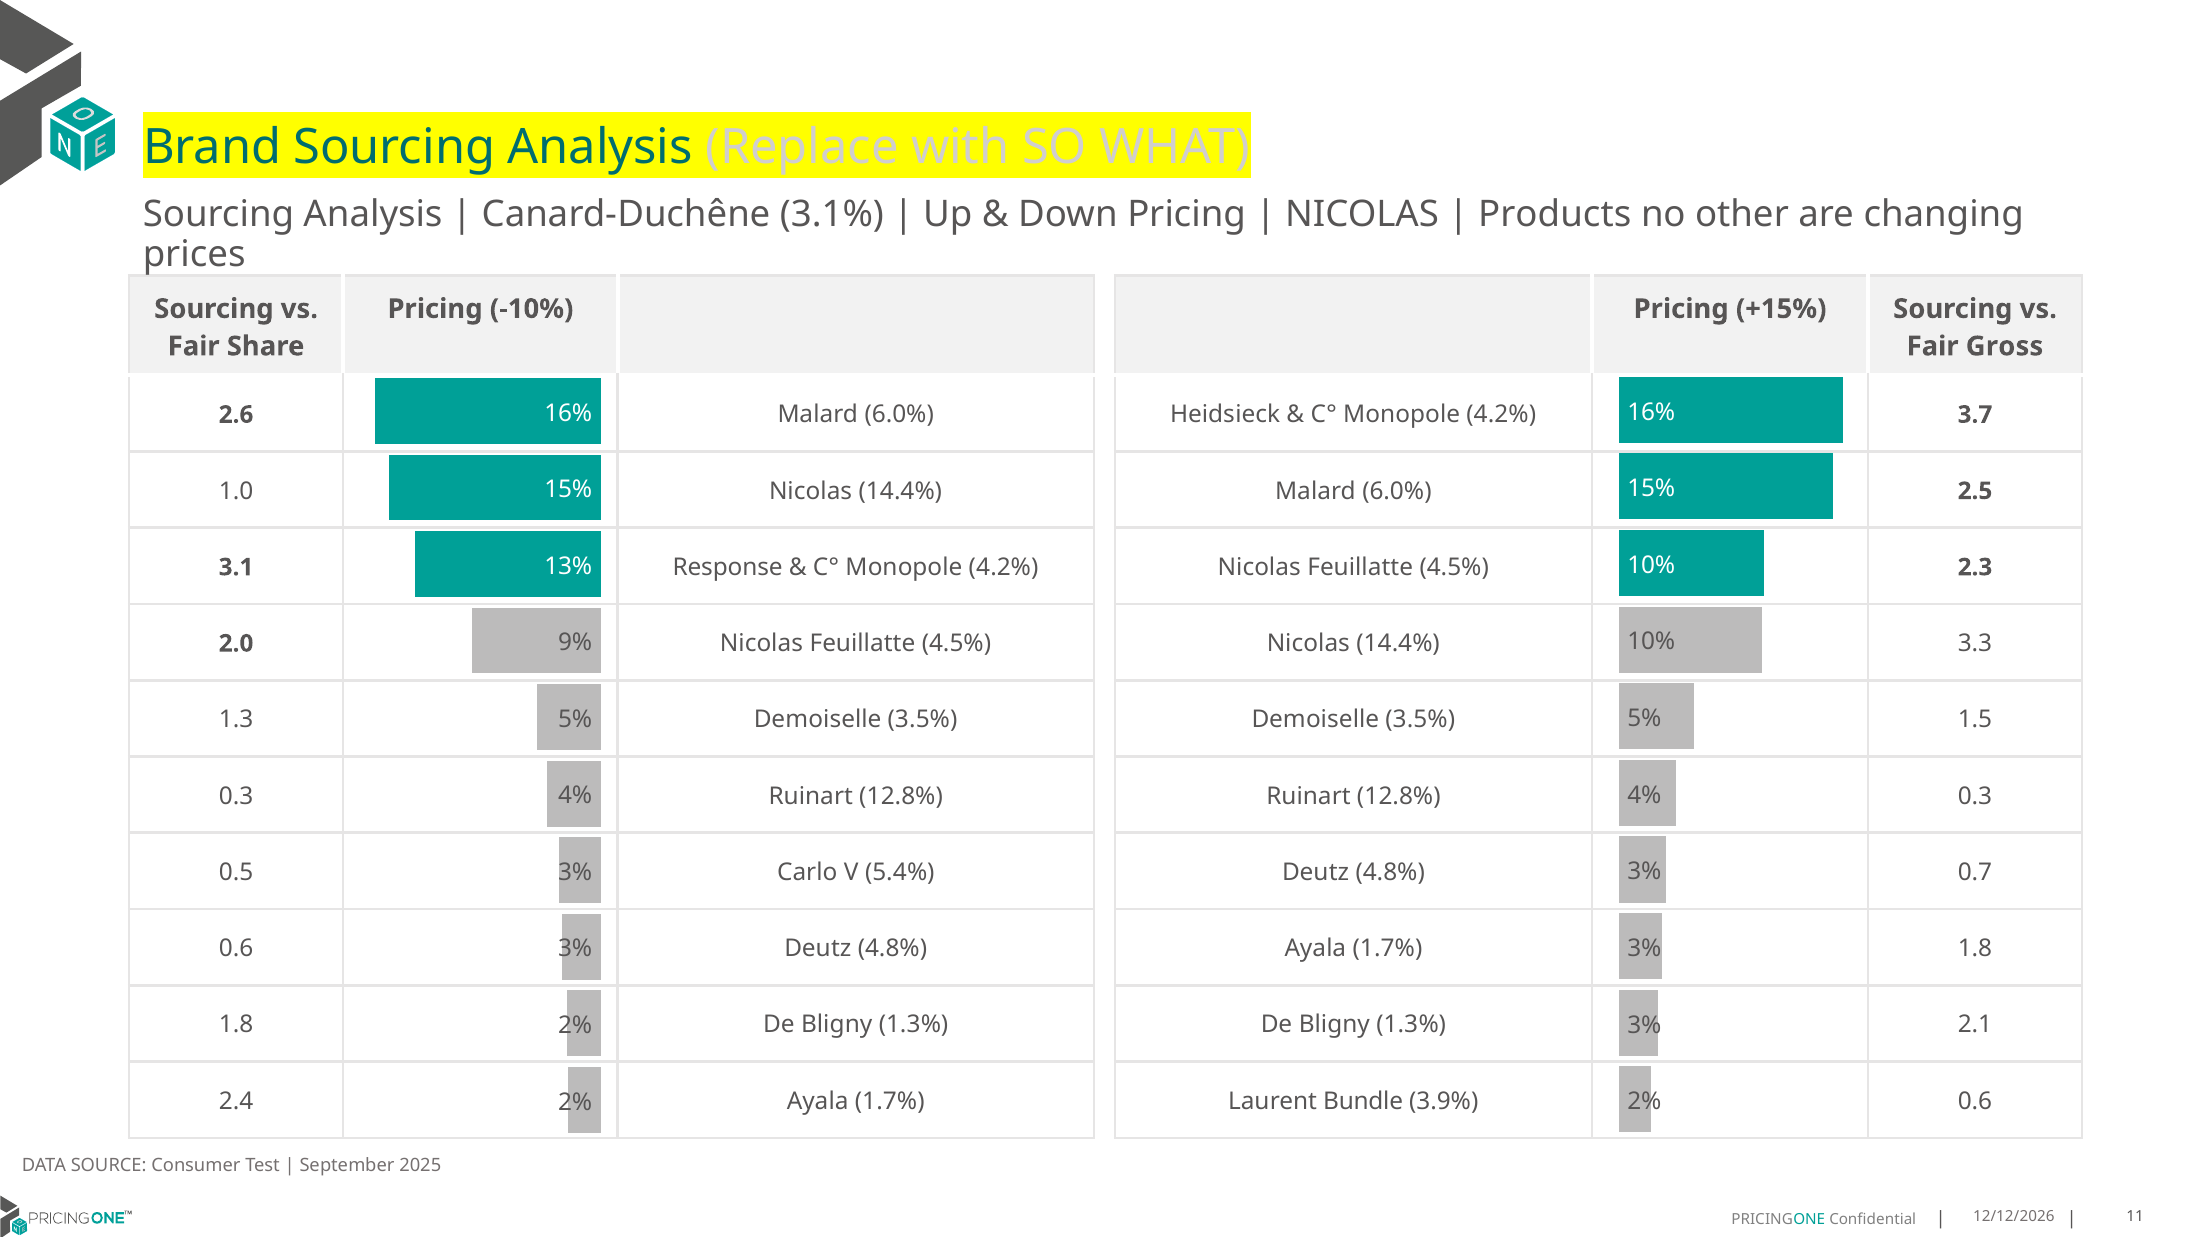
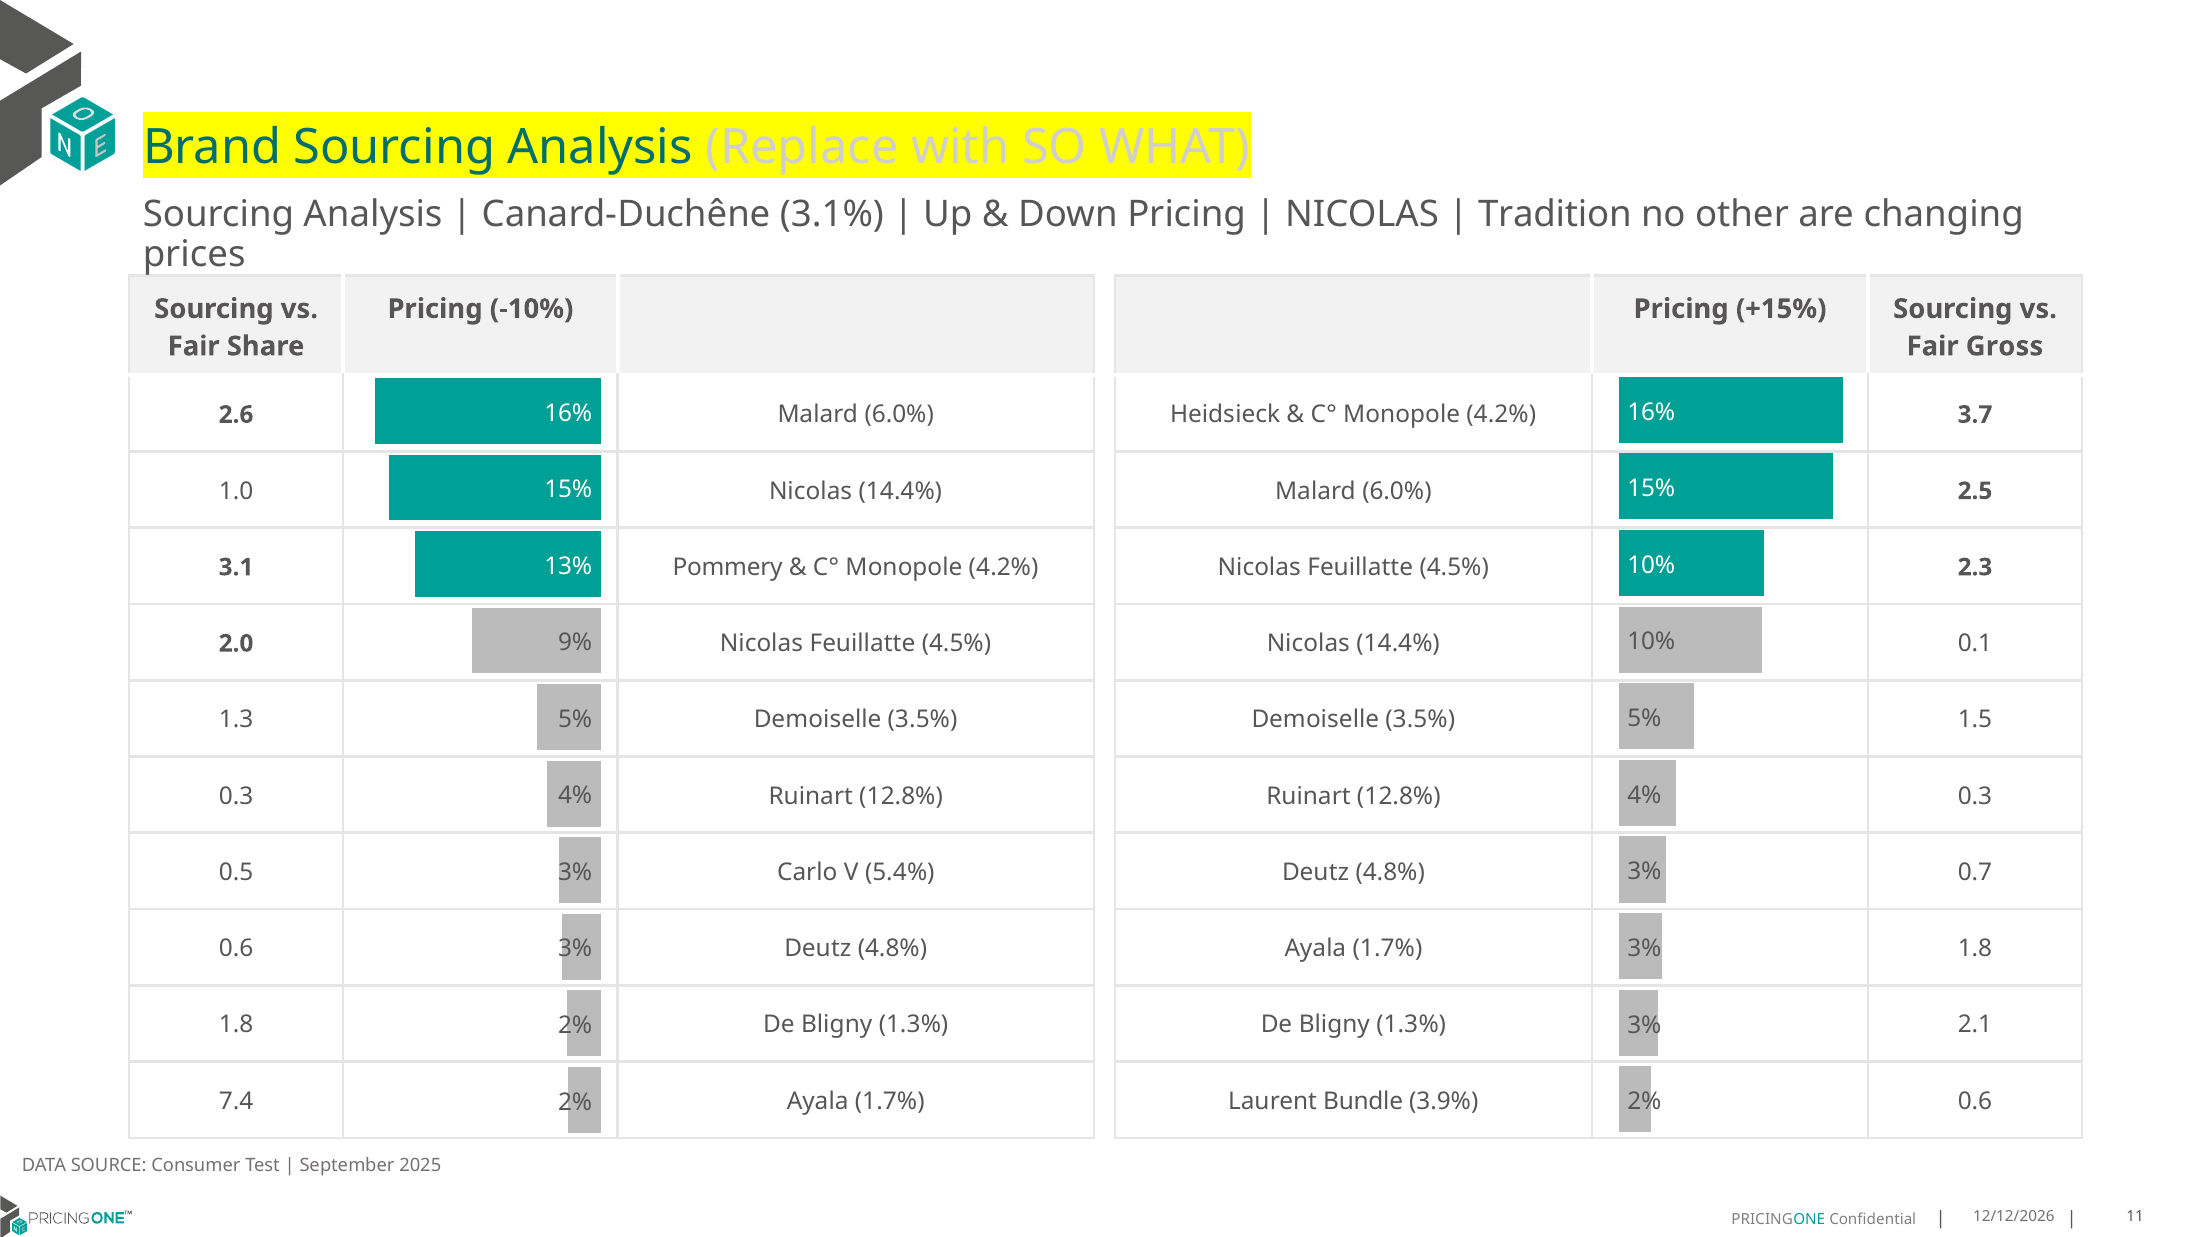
Products: Products -> Tradition
Response: Response -> Pommery
3.3: 3.3 -> 0.1
2.4: 2.4 -> 7.4
